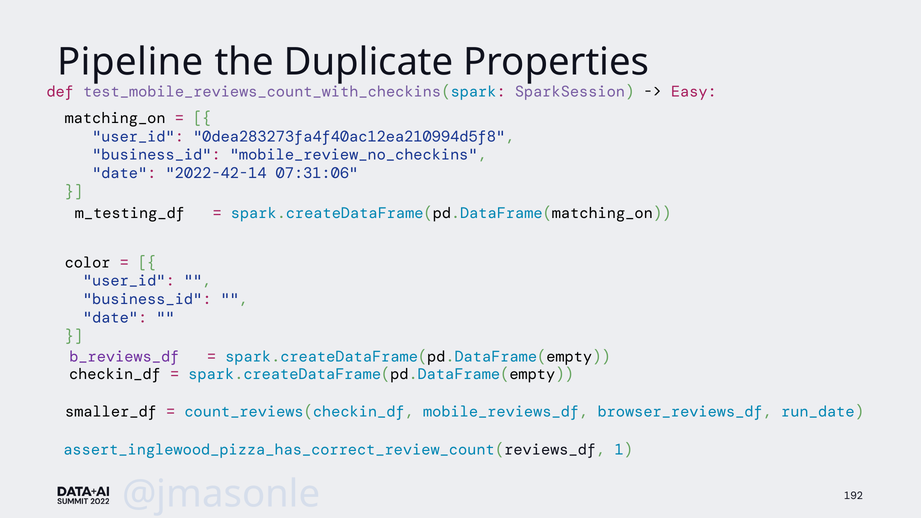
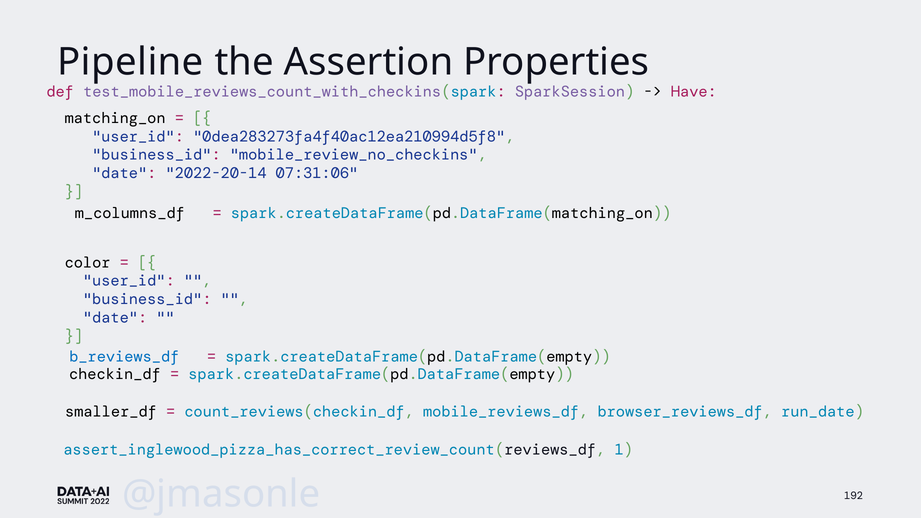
Duplicate: Duplicate -> Assertion
Easy: Easy -> Have
2022-42-14: 2022-42-14 -> 2022-20-14
m_testing_df: m_testing_df -> m_columns_df
b_reviews_df colour: purple -> blue
